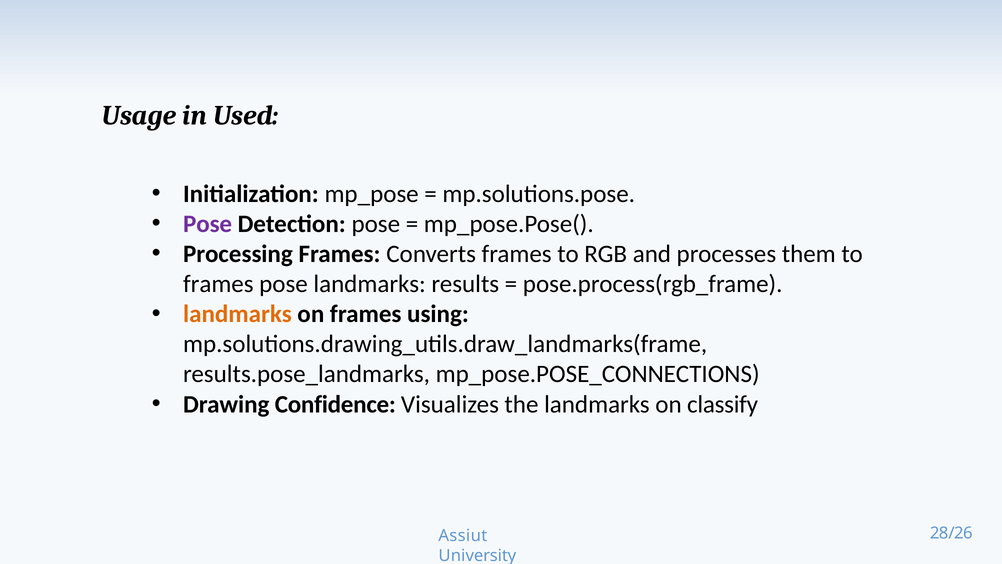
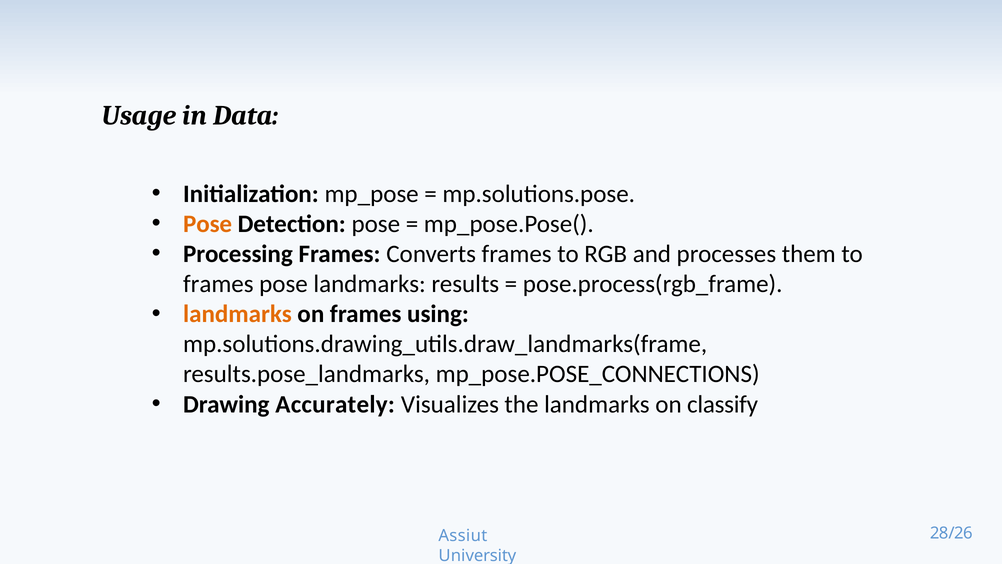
Used: Used -> Data
Pose at (208, 224) colour: purple -> orange
Confidence: Confidence -> Accurately
